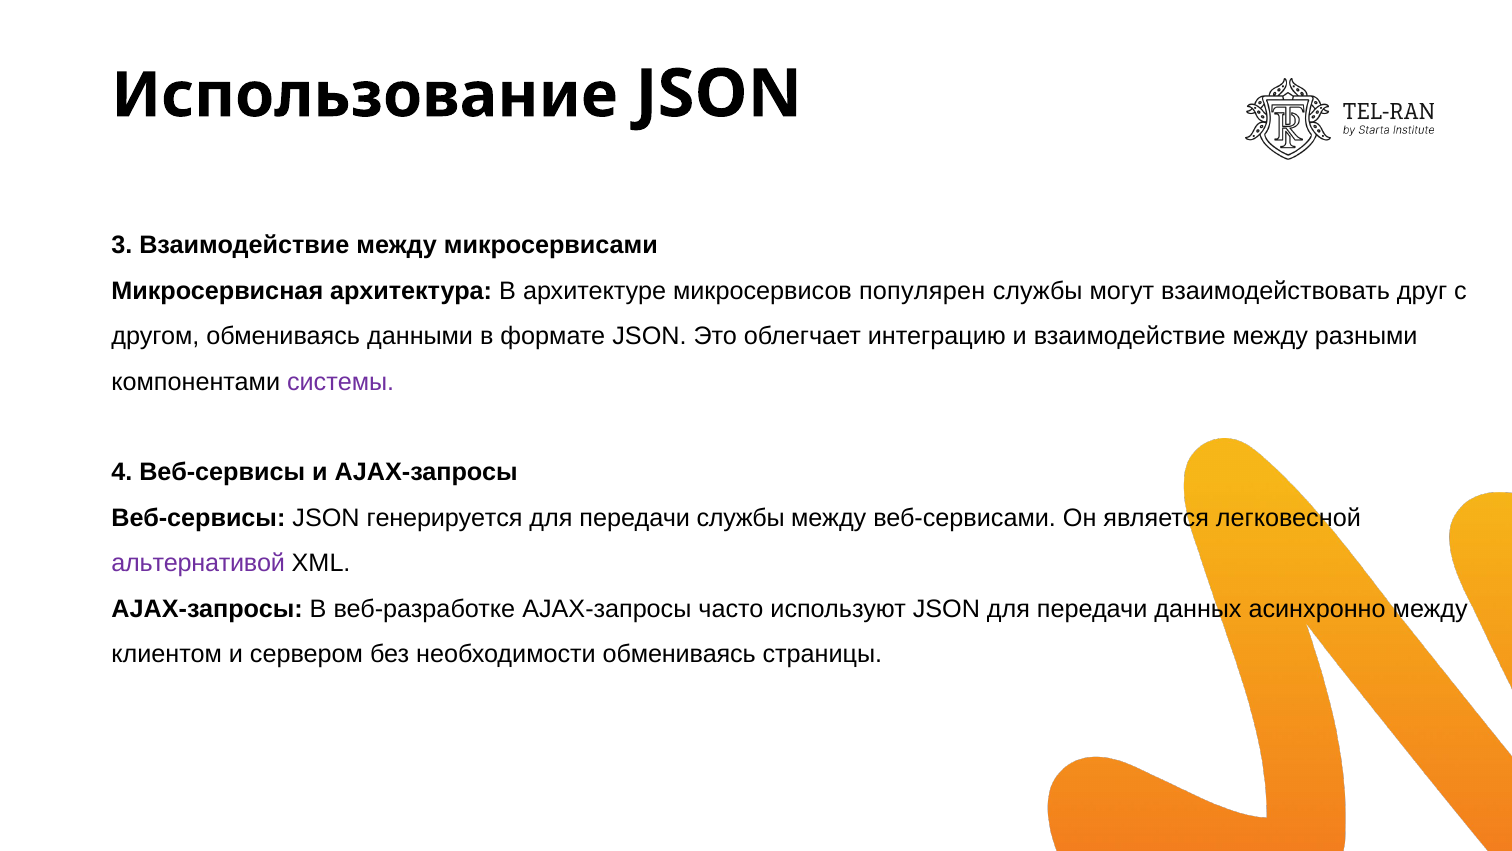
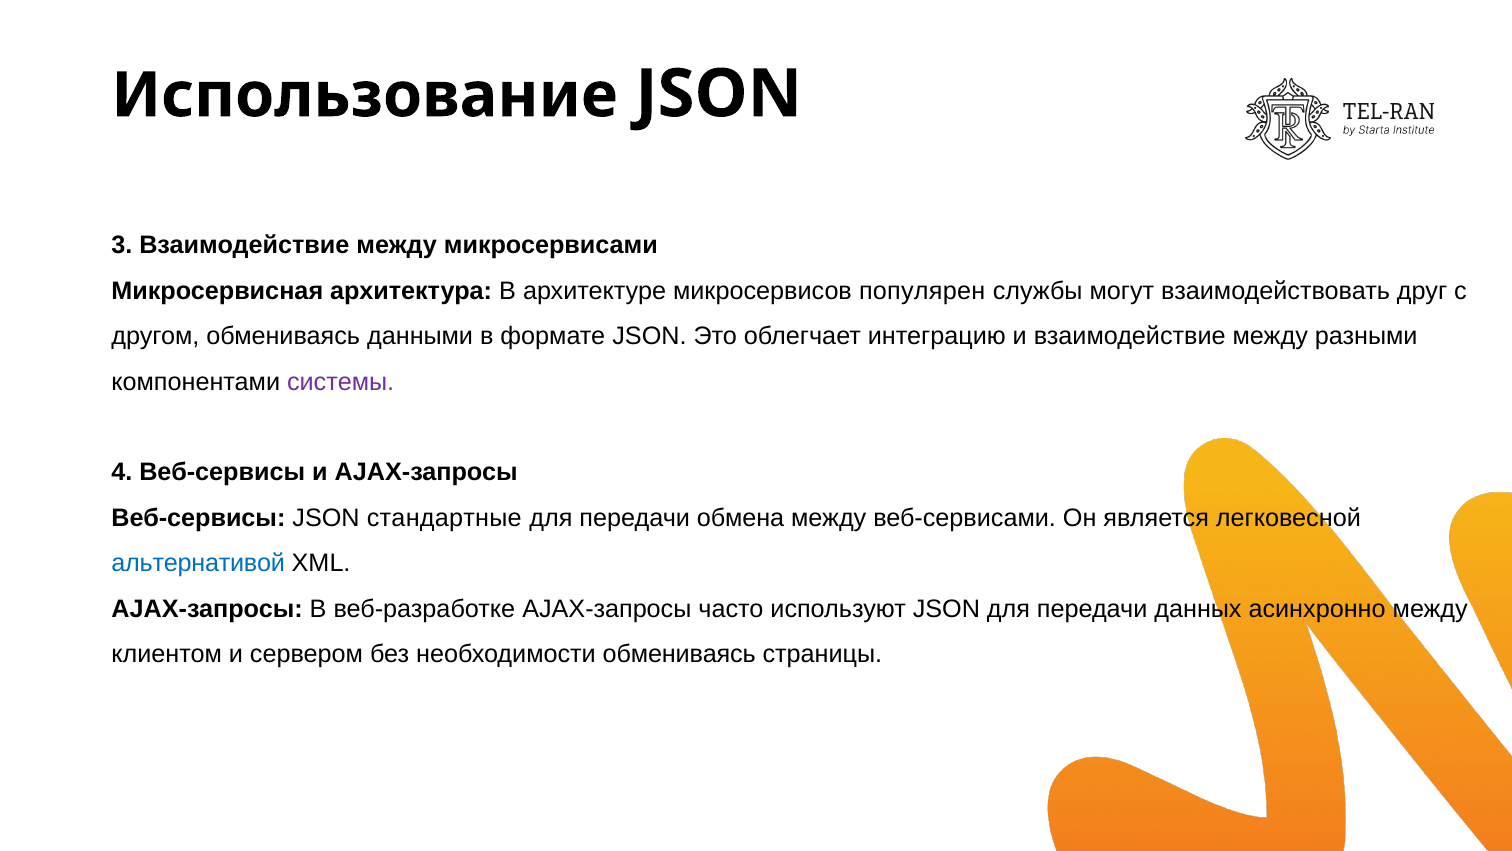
генерируется: генерируется -> стандартные
передачи службы: службы -> обмена
альтернативой colour: purple -> blue
